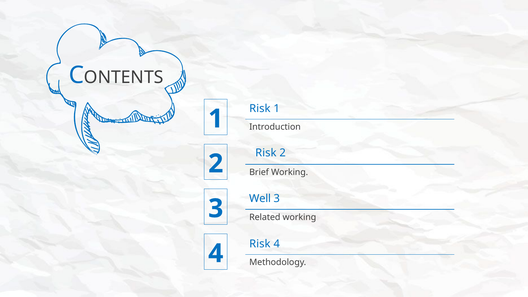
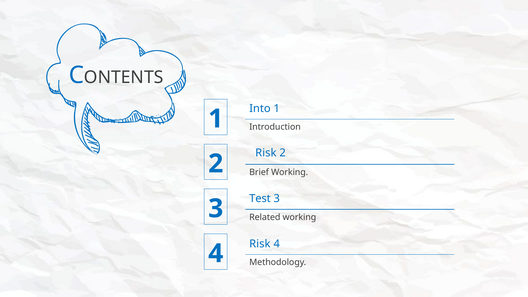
Risk at (260, 108): Risk -> Into
Well: Well -> Test
